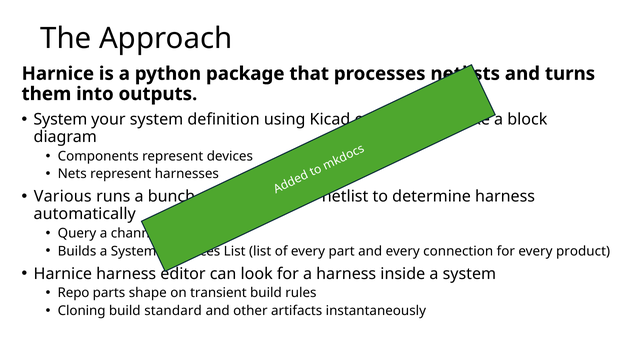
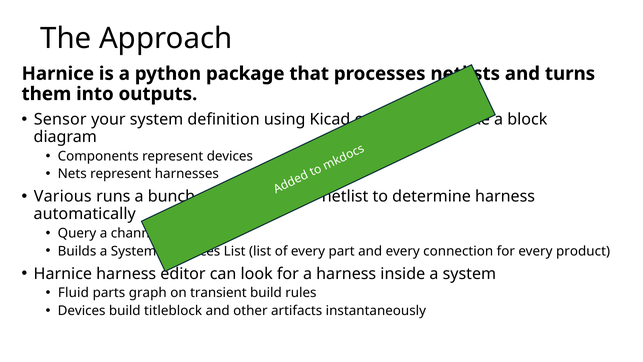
System at (60, 119): System -> Sensor
Repo: Repo -> Fluid
shape: shape -> graph
Cloning at (82, 311): Cloning -> Devices
standard: standard -> titleblock
